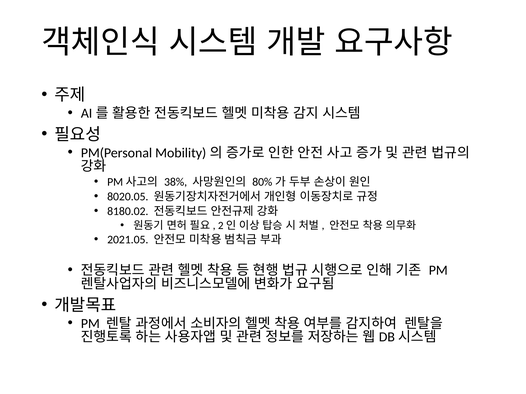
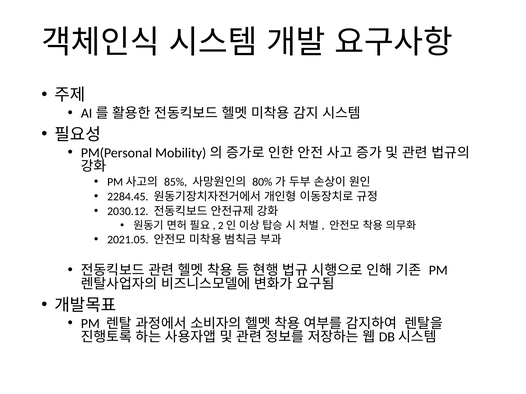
38%: 38% -> 85%
8020.05: 8020.05 -> 2284.45
8180.02: 8180.02 -> 2030.12
